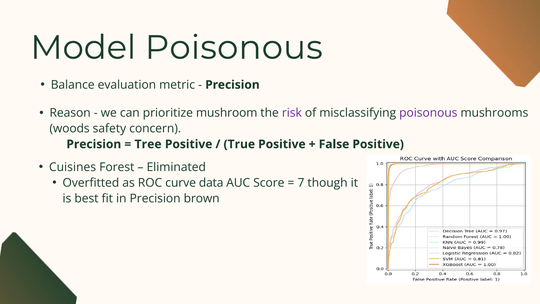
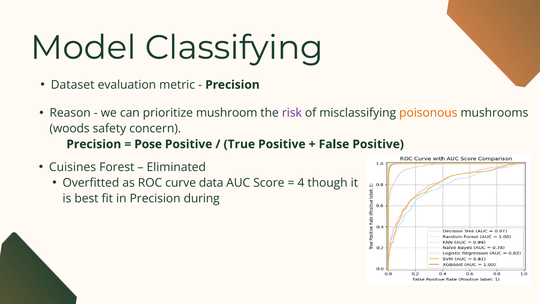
Model Poisonous: Poisonous -> Classifying
Balance: Balance -> Dataset
poisonous at (428, 113) colour: purple -> orange
Tree: Tree -> Pose
7: 7 -> 4
brown: brown -> during
